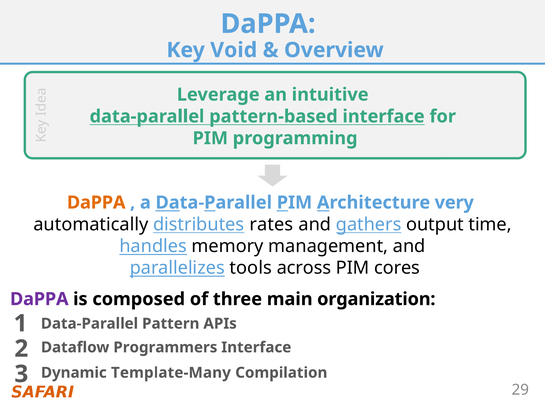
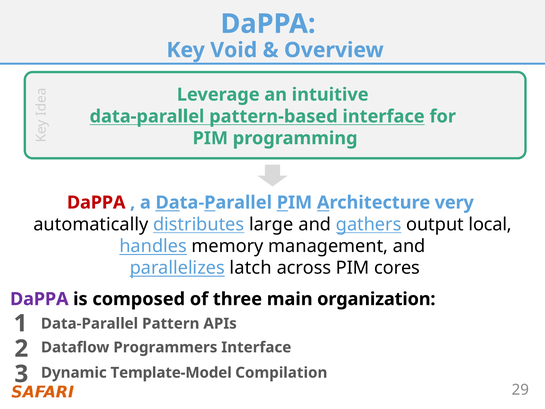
DaPPA at (96, 202) colour: orange -> red
rates: rates -> large
time: time -> local
tools: tools -> latch
Template-Many: Template-Many -> Template-Model
